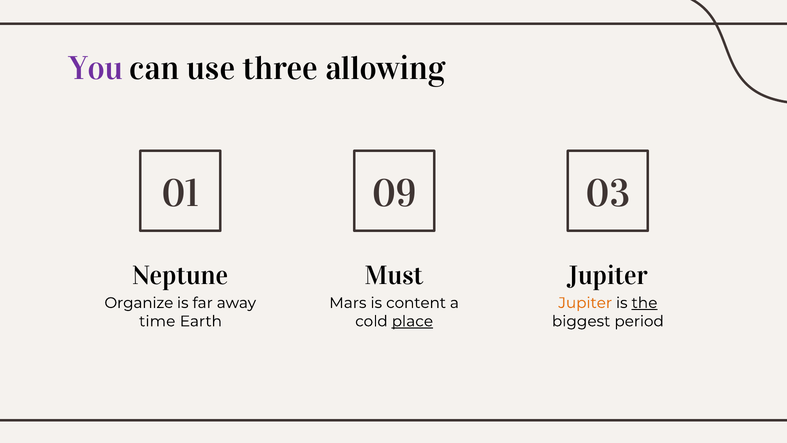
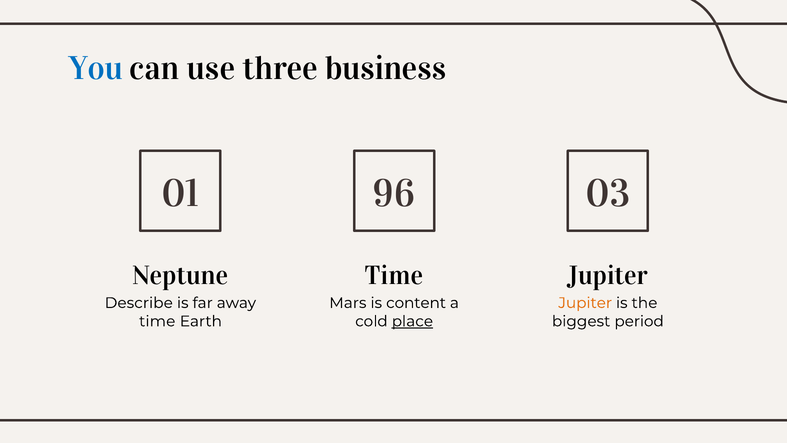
You colour: purple -> blue
allowing: allowing -> business
09: 09 -> 96
Must at (394, 275): Must -> Time
Organize: Organize -> Describe
the underline: present -> none
